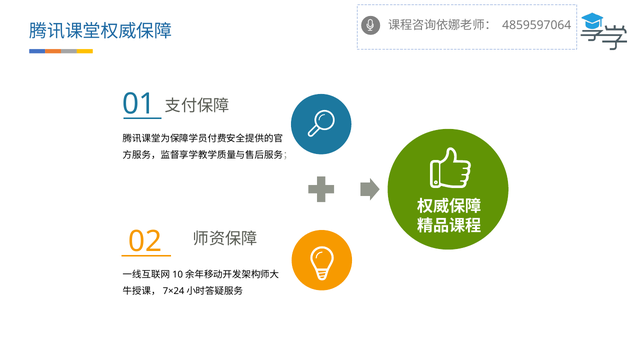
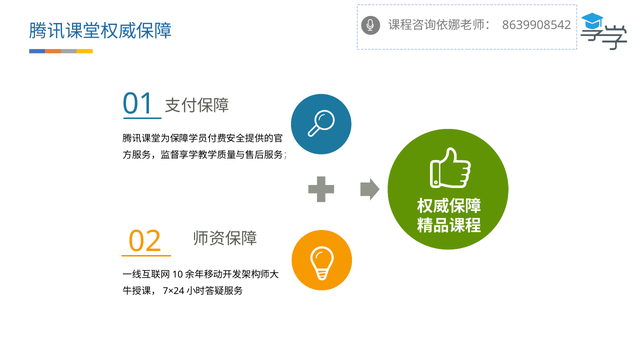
4859597064: 4859597064 -> 8639908542
